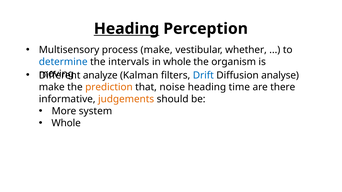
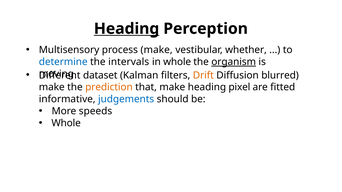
organism underline: none -> present
analyze: analyze -> dataset
Drift colour: blue -> orange
analyse: analyse -> blurred
that noise: noise -> make
time: time -> pixel
there: there -> fitted
judgements colour: orange -> blue
system: system -> speeds
